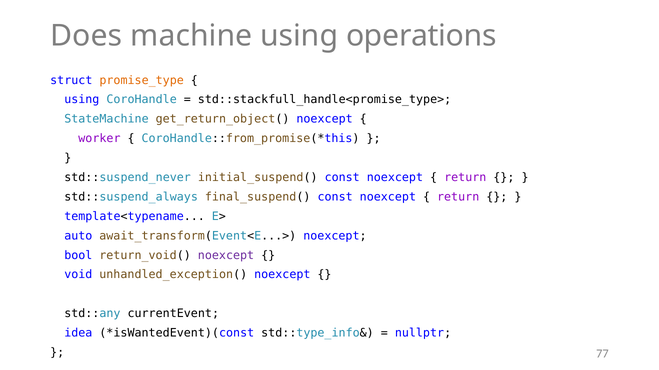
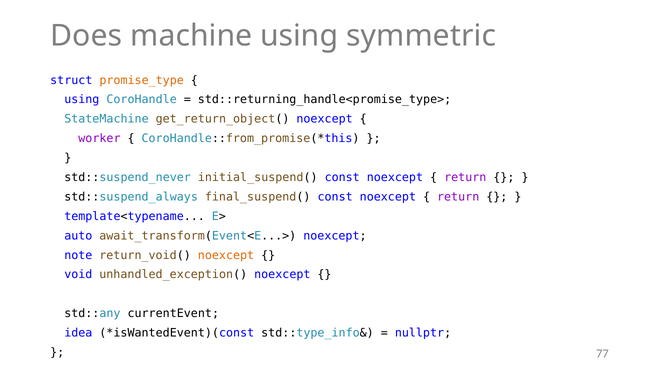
operations: operations -> symmetric
std::stackfull_handle<promise_type>: std::stackfull_handle<promise_type> -> std::returning_handle<promise_type>
bool: bool -> note
noexcept at (226, 256) colour: purple -> orange
